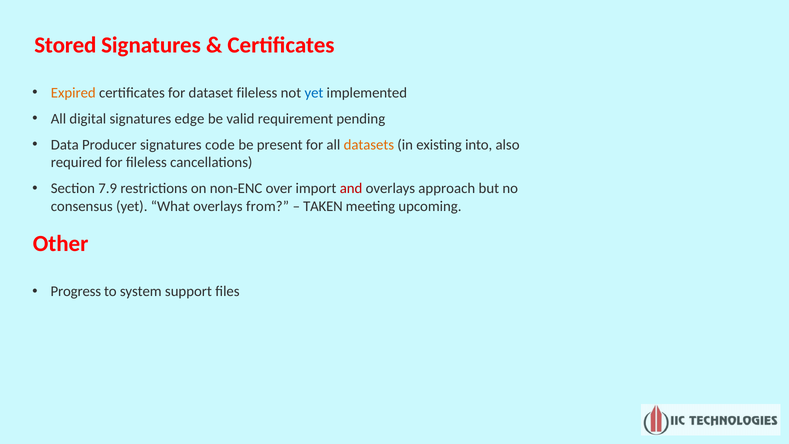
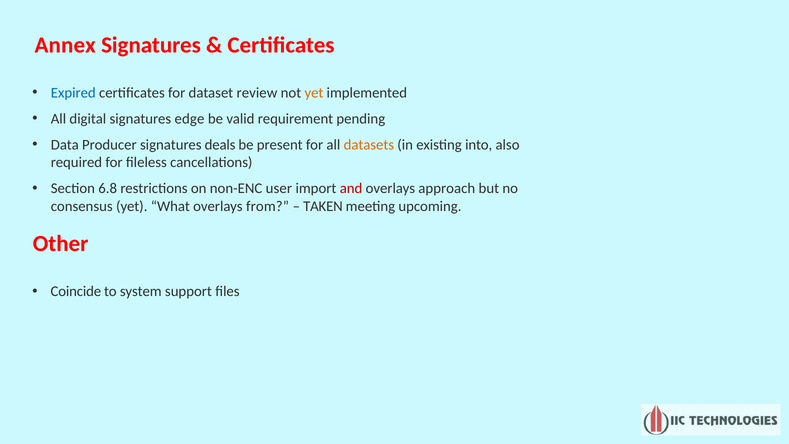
Stored: Stored -> Annex
Expired colour: orange -> blue
dataset fileless: fileless -> review
yet at (314, 93) colour: blue -> orange
code: code -> deals
7.9: 7.9 -> 6.8
over: over -> user
Progress: Progress -> Coincide
